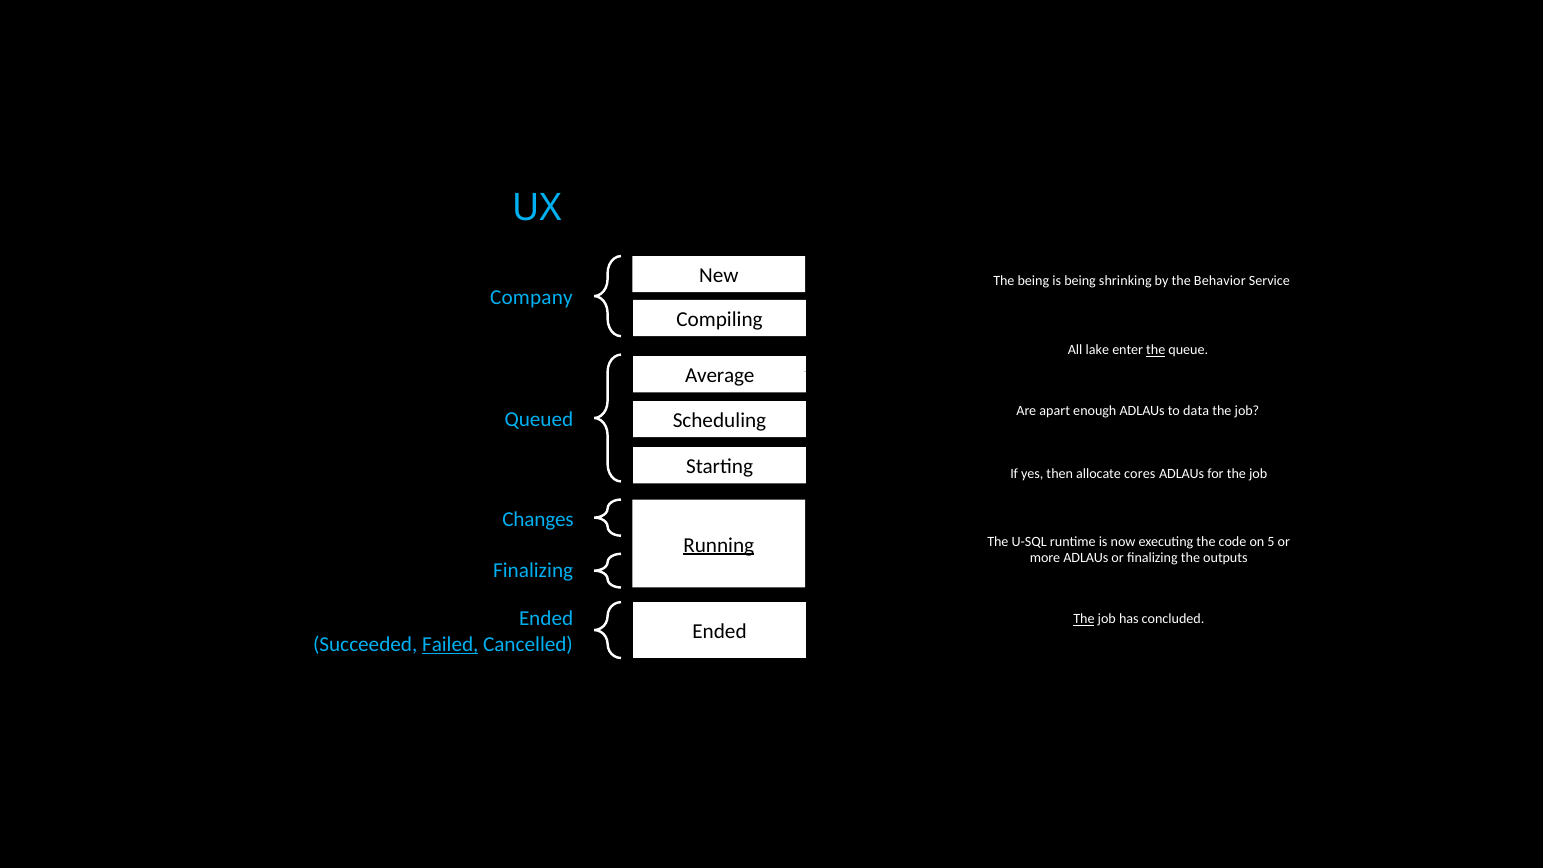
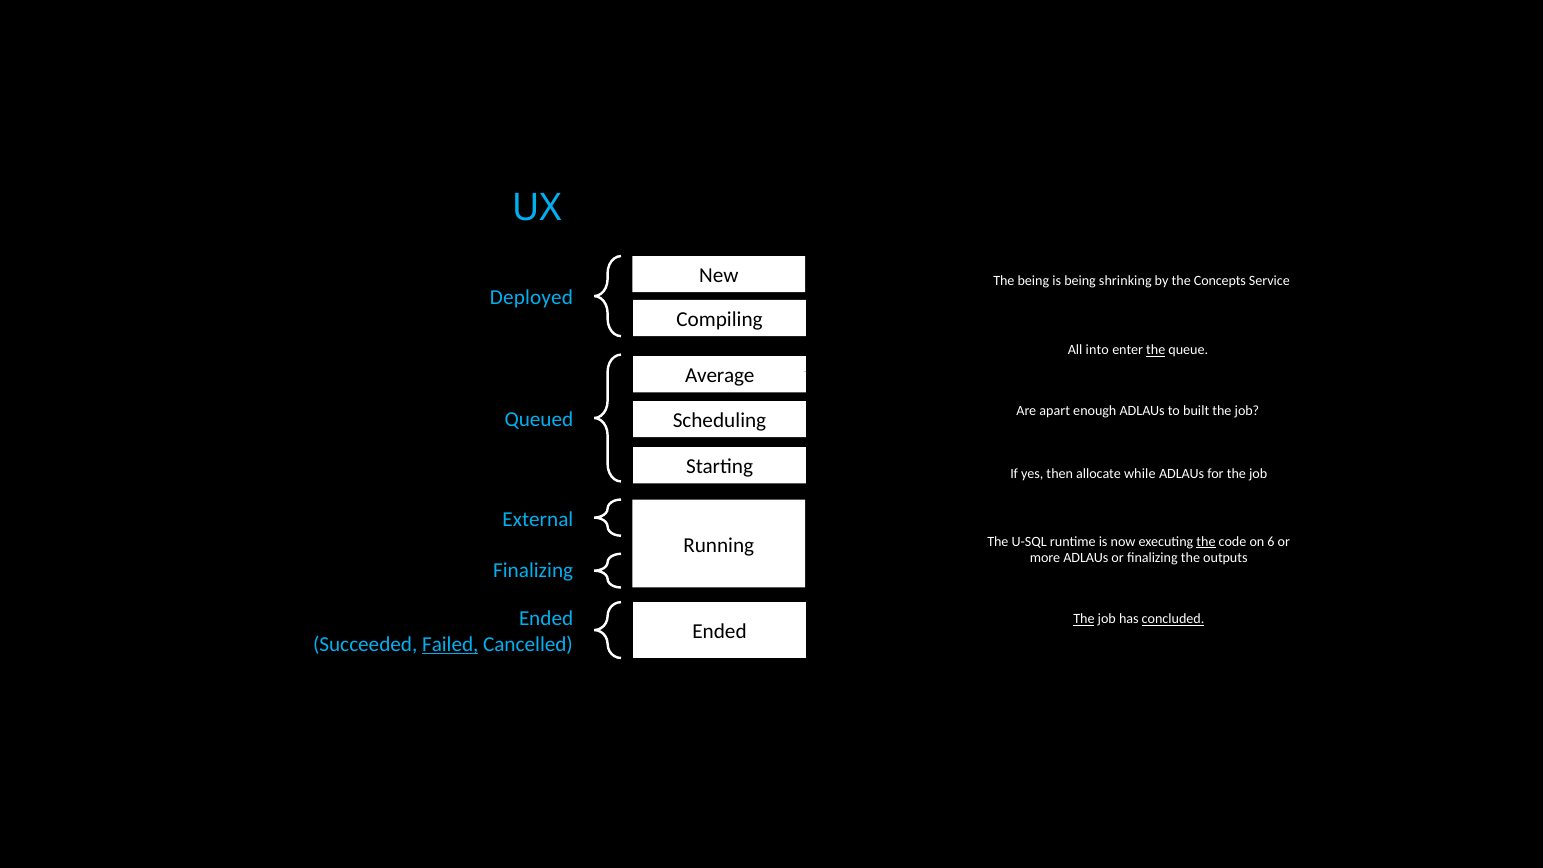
Behavior: Behavior -> Concepts
Company: Company -> Deployed
lake: lake -> into
data: data -> built
cores: cores -> while
Changes: Changes -> External
the at (1206, 541) underline: none -> present
5: 5 -> 6
Running underline: present -> none
concluded underline: none -> present
